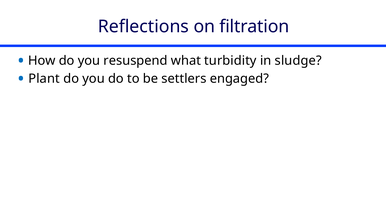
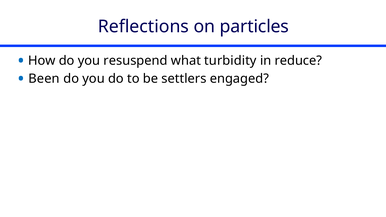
filtration: filtration -> particles
sludge: sludge -> reduce
Plant: Plant -> Been
